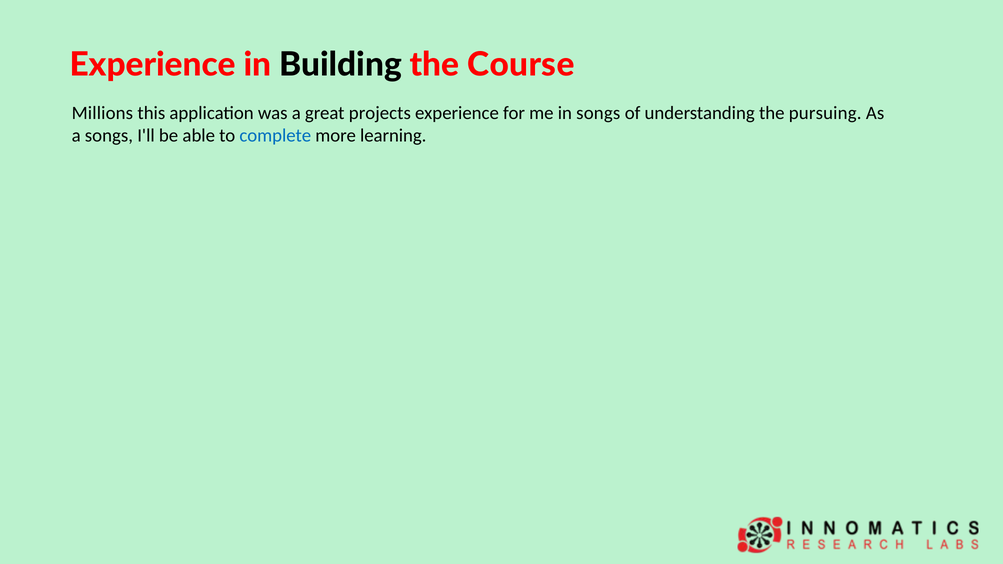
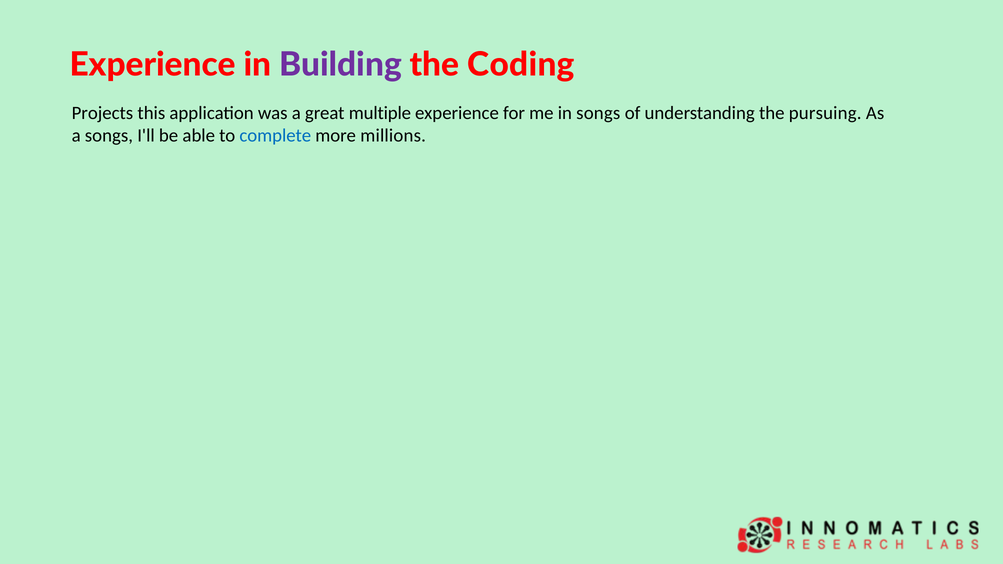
Building colour: black -> purple
Course: Course -> Coding
Millions: Millions -> Projects
projects: projects -> multiple
learning: learning -> millions
